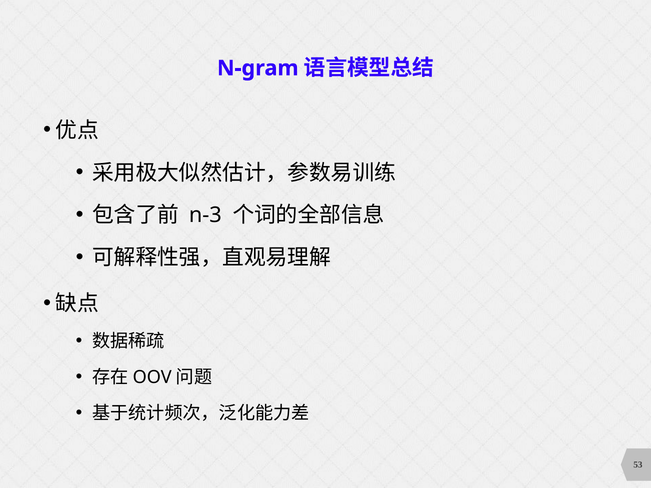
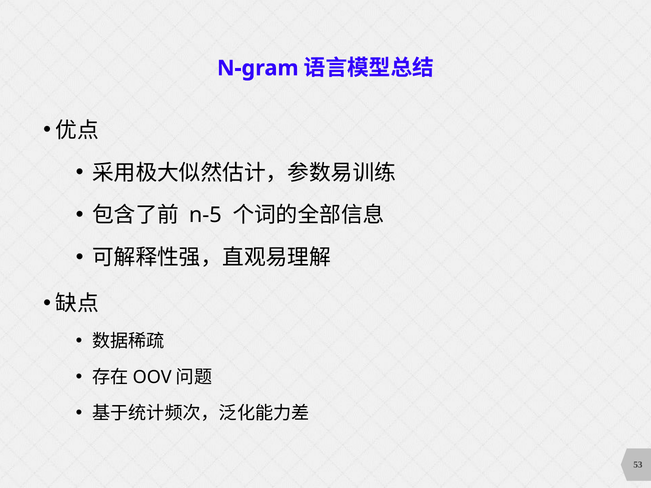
n-3: n-3 -> n-5
